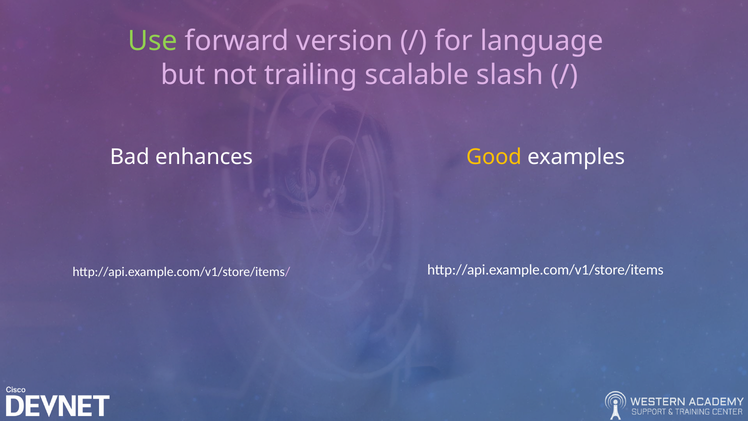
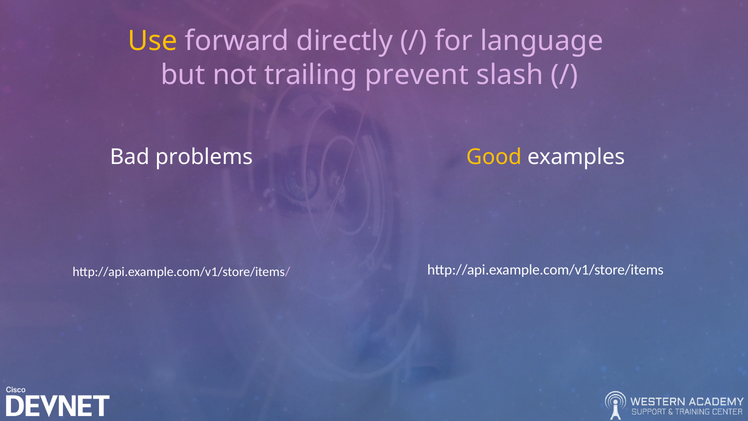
Use colour: light green -> yellow
version: version -> directly
scalable: scalable -> prevent
enhances: enhances -> problems
